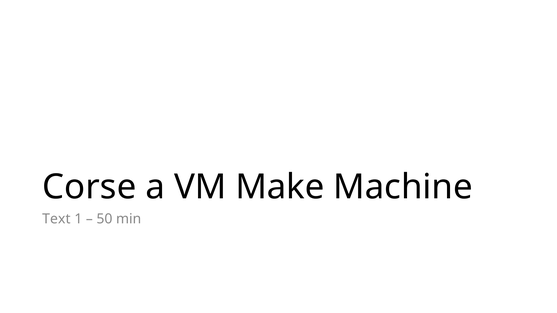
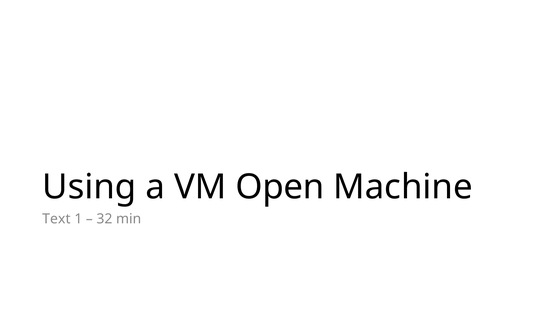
Corse: Corse -> Using
Make: Make -> Open
50: 50 -> 32
